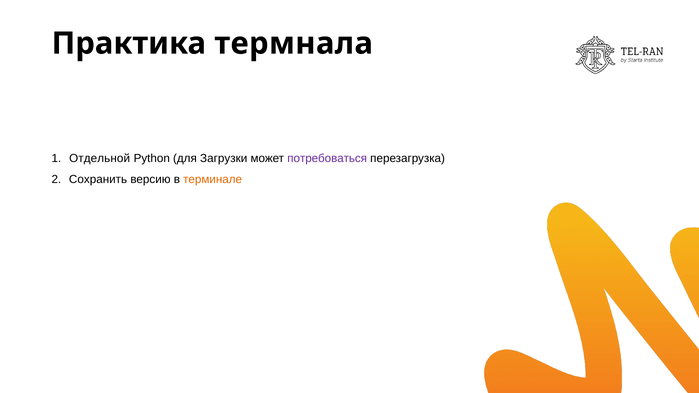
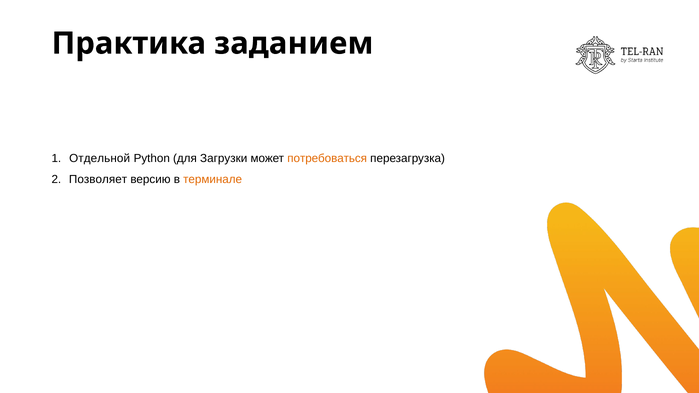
термнала: термнала -> заданием
потребоваться colour: purple -> orange
Сохранить: Сохранить -> Позволяет
